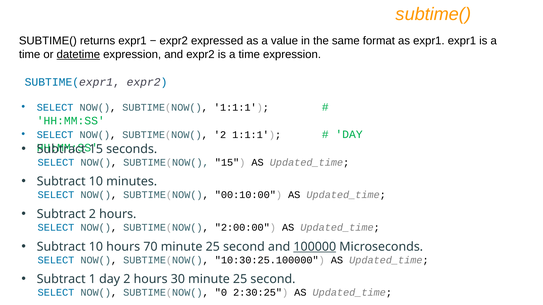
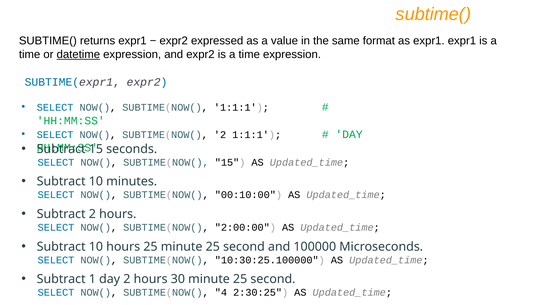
hours 70: 70 -> 25
100000 underline: present -> none
0: 0 -> 4
